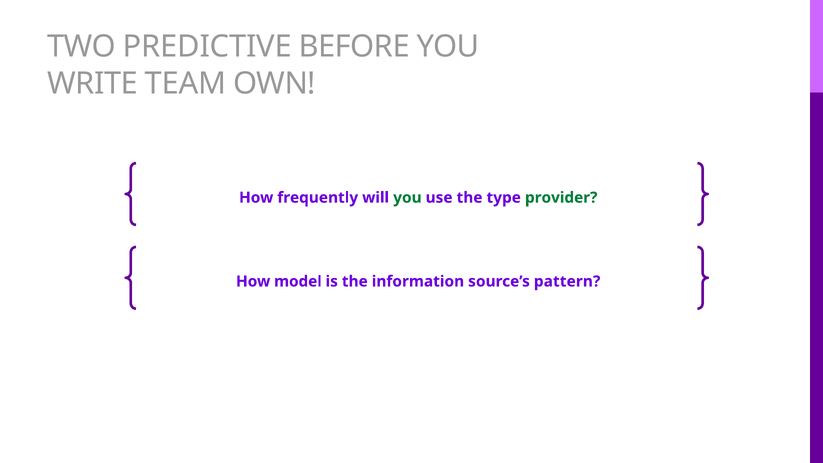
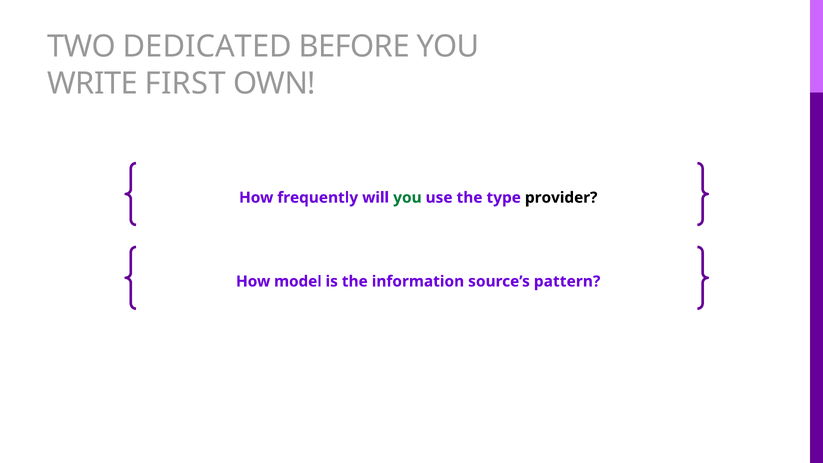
PREDICTIVE: PREDICTIVE -> DEDICATED
TEAM: TEAM -> FIRST
provider colour: green -> black
